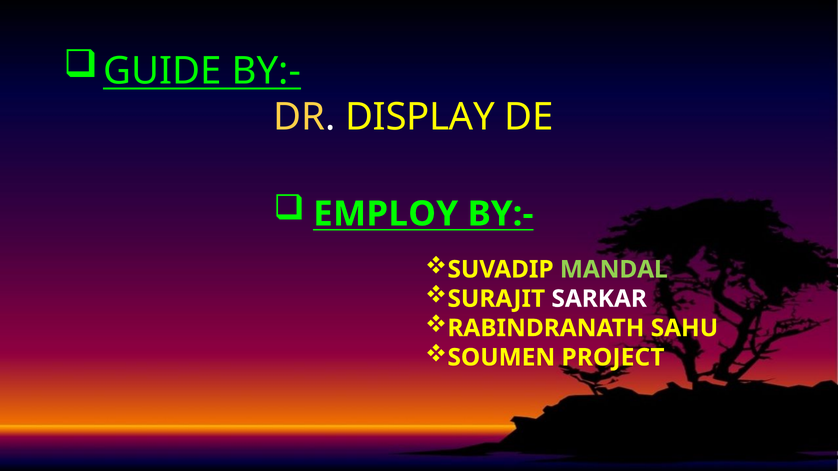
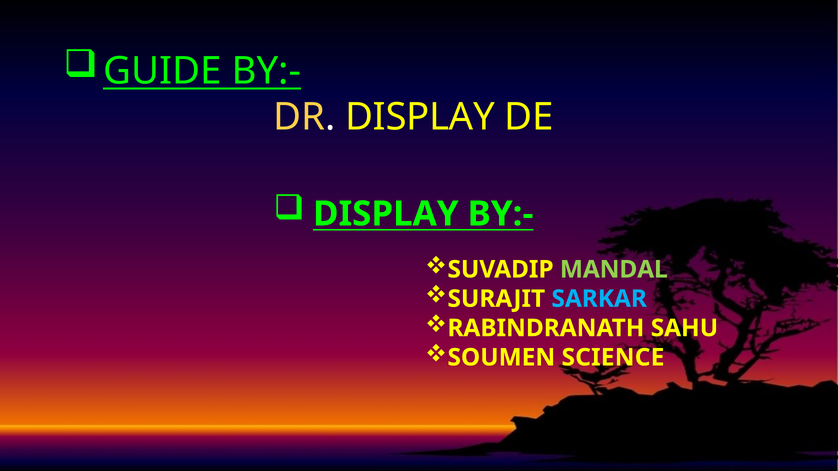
EMPLOY at (386, 214): EMPLOY -> DISPLAY
SARKAR colour: white -> light blue
PROJECT: PROJECT -> SCIENCE
